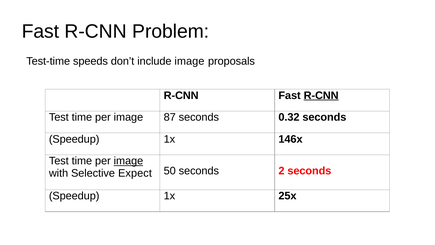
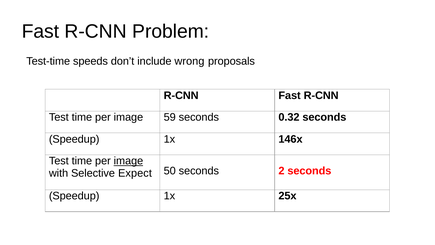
include image: image -> wrong
R-CNN at (321, 95) underline: present -> none
87: 87 -> 59
